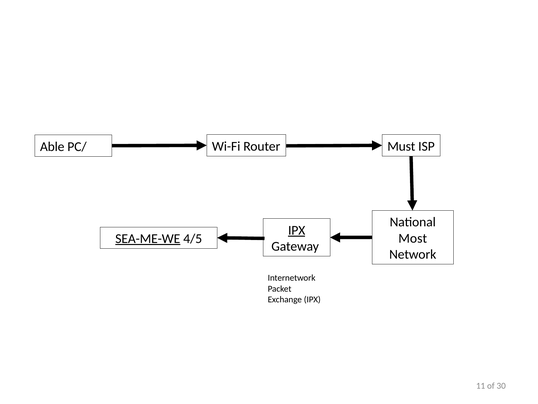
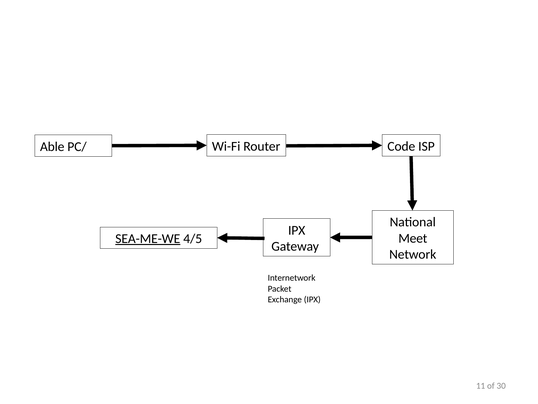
Must: Must -> Code
IPX at (297, 230) underline: present -> none
Most: Most -> Meet
